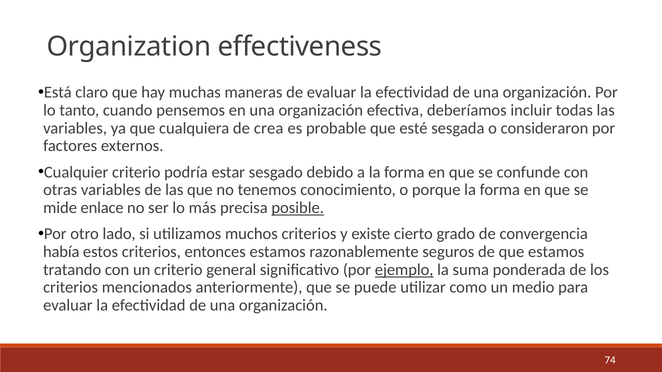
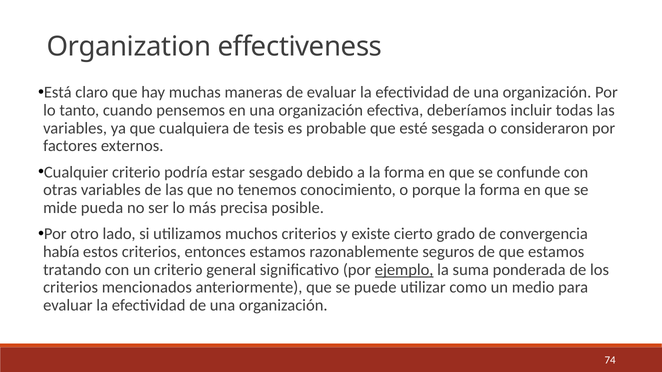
crea: crea -> tesis
enlace: enlace -> pueda
posible underline: present -> none
